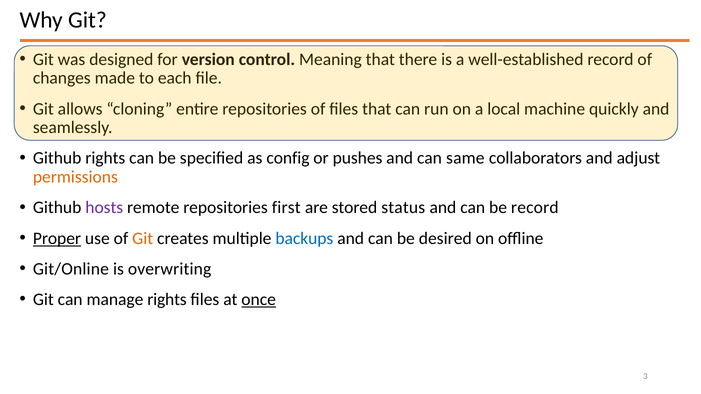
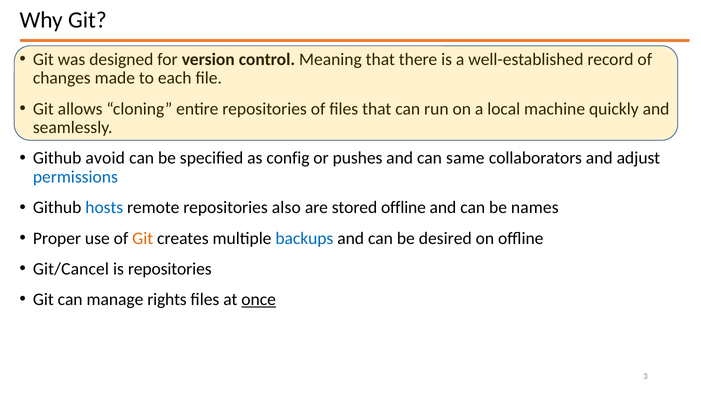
Github rights: rights -> avoid
permissions colour: orange -> blue
hosts colour: purple -> blue
first: first -> also
stored status: status -> offline
be record: record -> names
Proper underline: present -> none
Git/Online: Git/Online -> Git/Cancel
is overwriting: overwriting -> repositories
